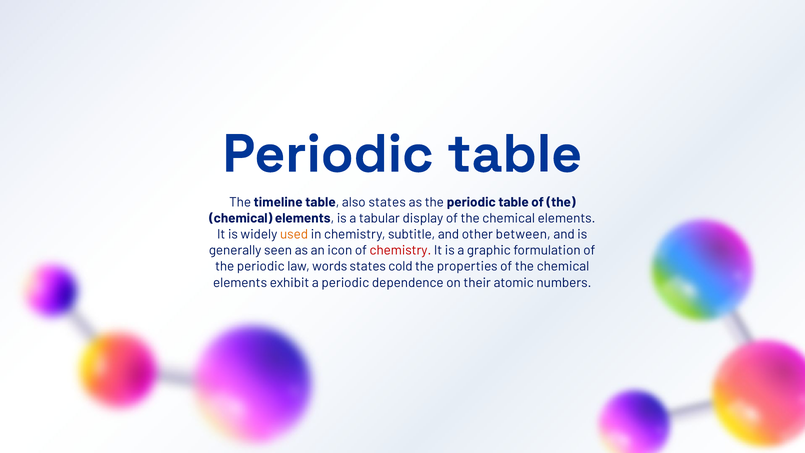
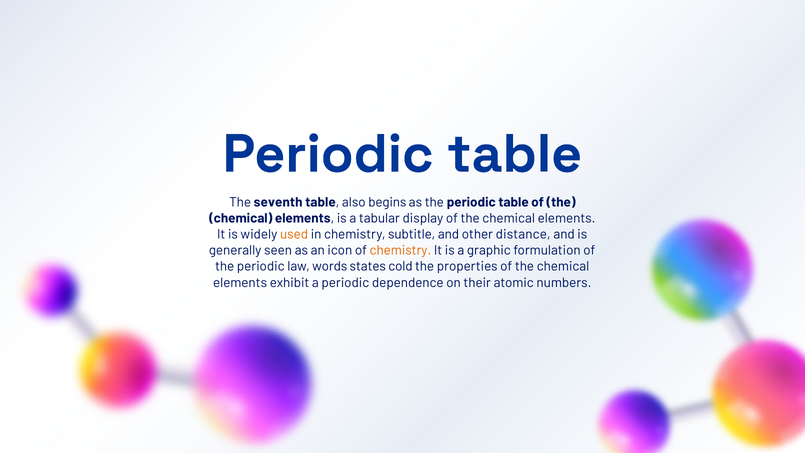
timeline: timeline -> seventh
also states: states -> begins
between: between -> distance
chemistry at (400, 250) colour: red -> orange
